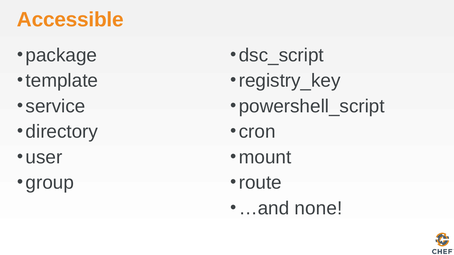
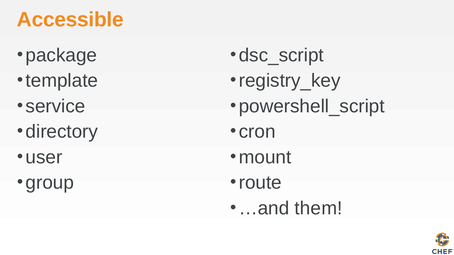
none: none -> them
